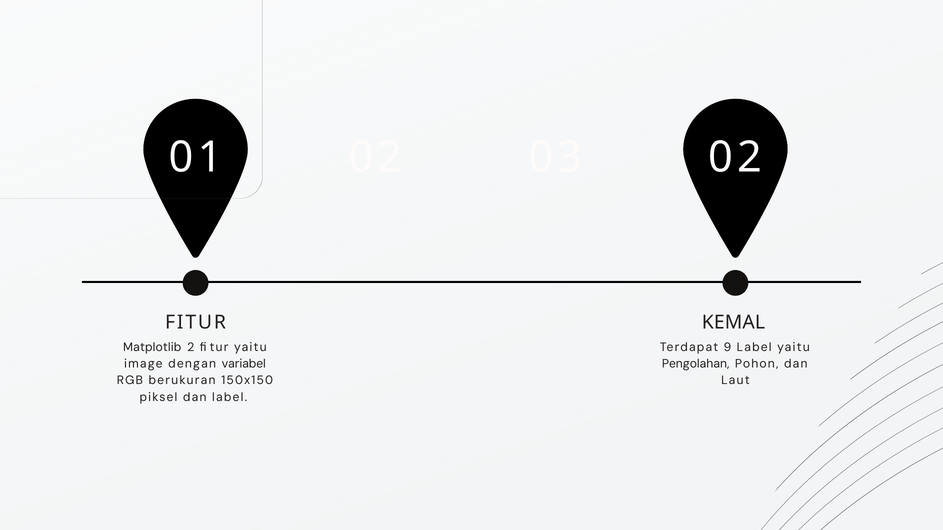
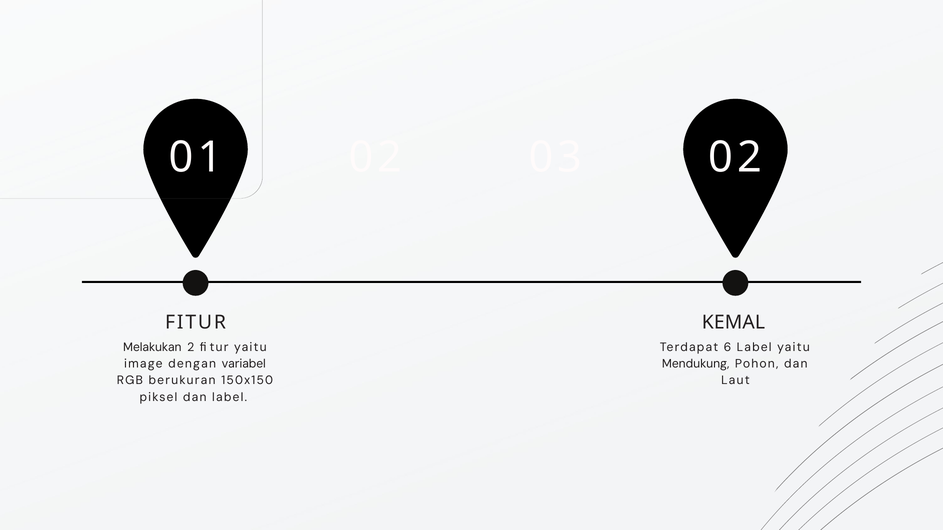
Matplotlib: Matplotlib -> Melakukan
9: 9 -> 6
Pengolahan: Pengolahan -> Mendukung
